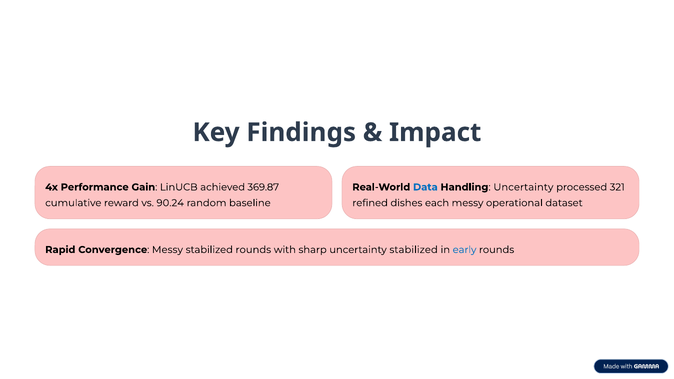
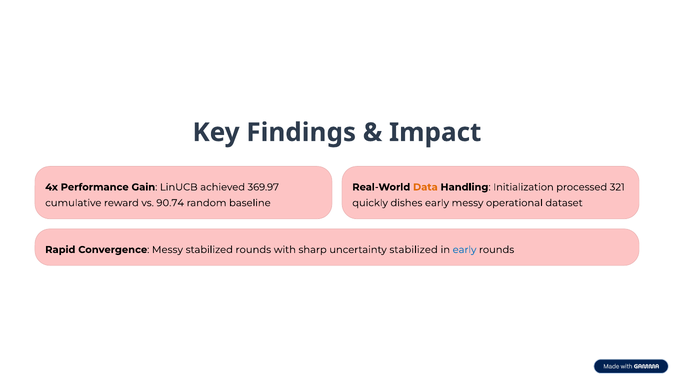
369.87: 369.87 -> 369.97
Data colour: blue -> orange
Handling Uncertainty: Uncertainty -> Initialization
90.24: 90.24 -> 90.74
refined: refined -> quickly
dishes each: each -> early
